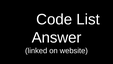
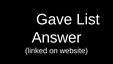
Code: Code -> Gave
